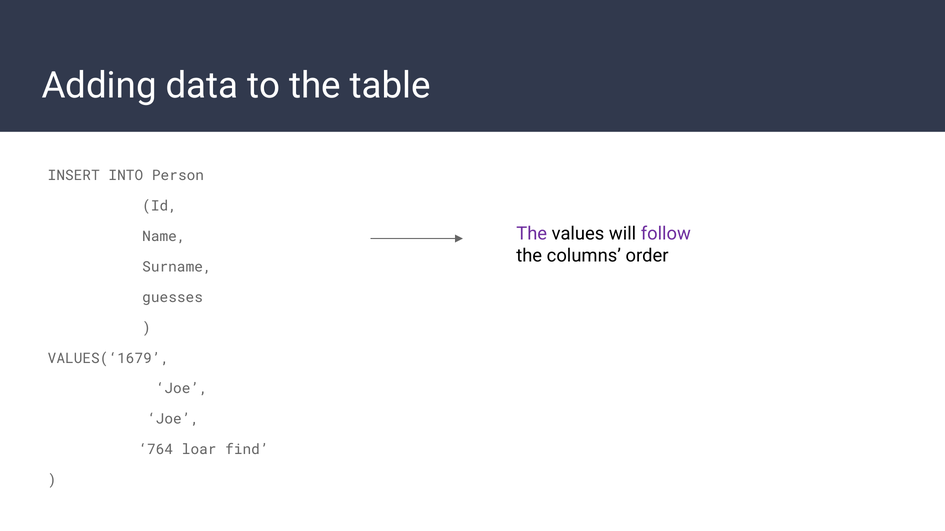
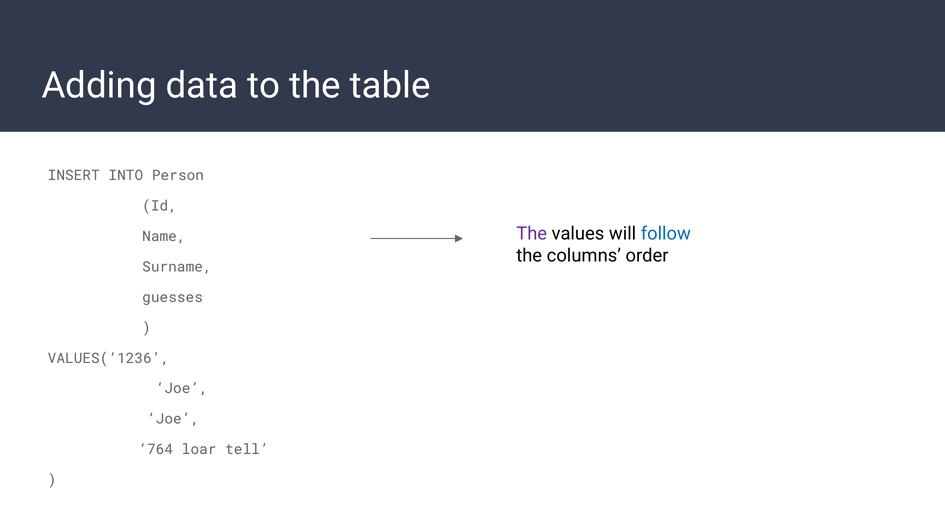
follow colour: purple -> blue
VALUES(‘1679: VALUES(‘1679 -> VALUES(‘1236
find: find -> tell
